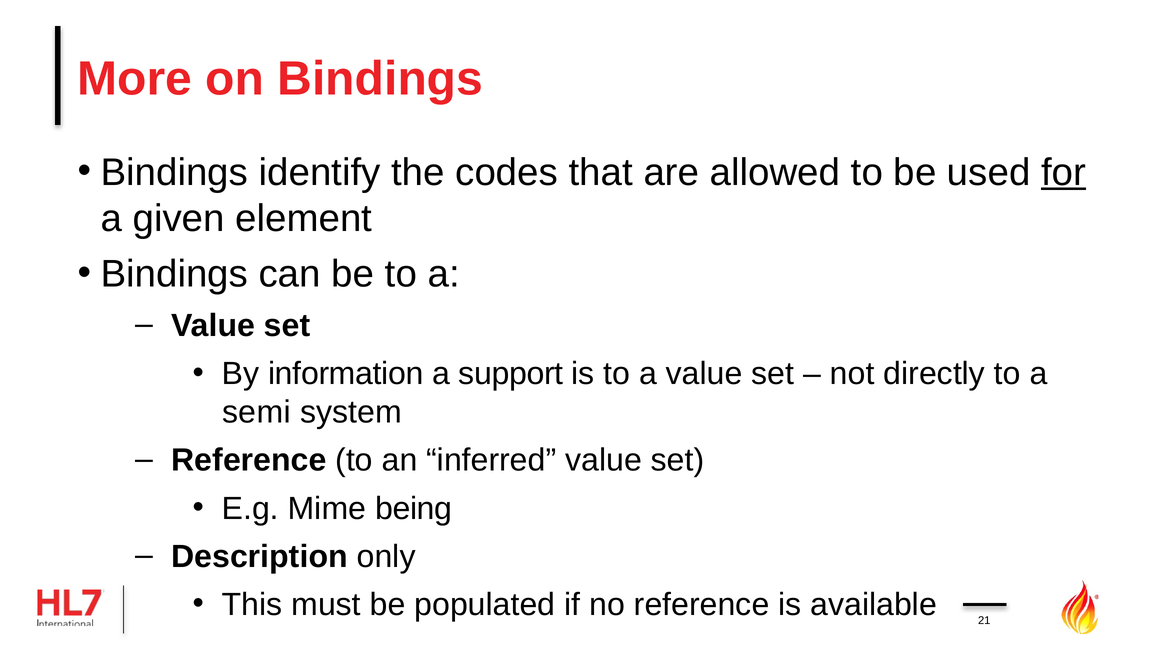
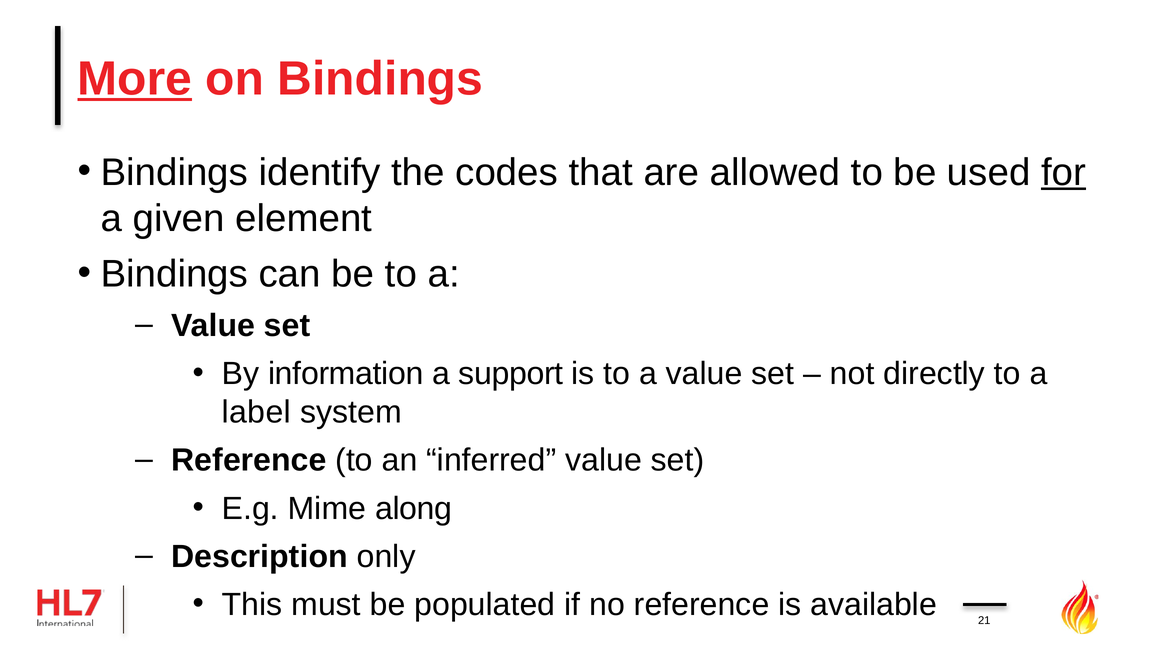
More underline: none -> present
semi: semi -> label
being: being -> along
